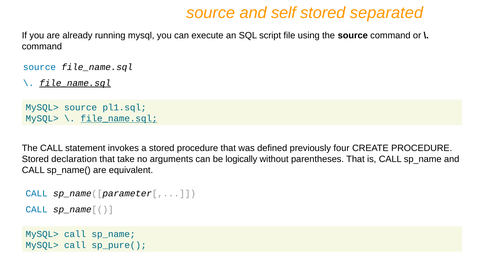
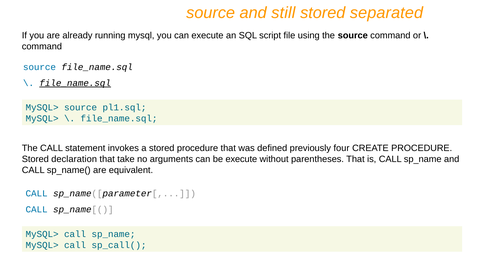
self: self -> still
file_name.sql at (119, 119) underline: present -> none
be logically: logically -> execute
sp_pure(: sp_pure( -> sp_call(
